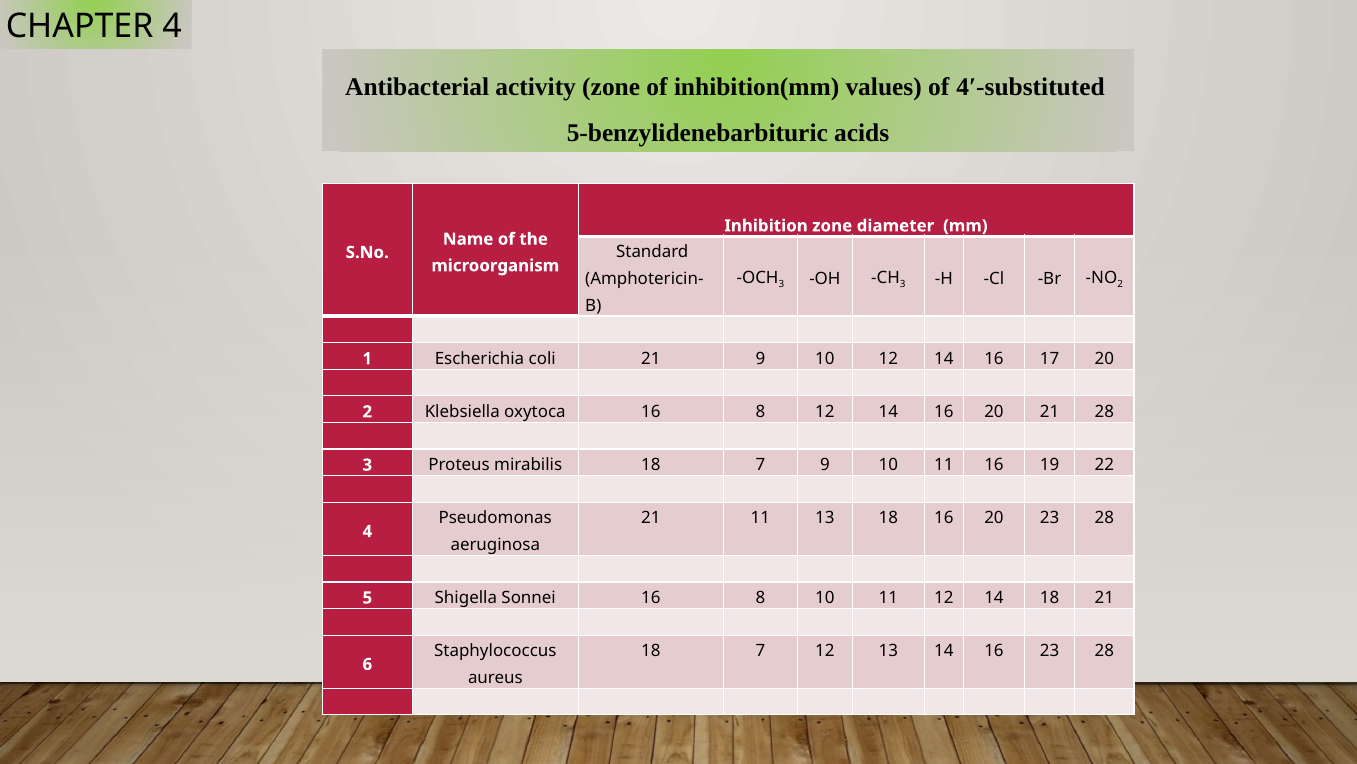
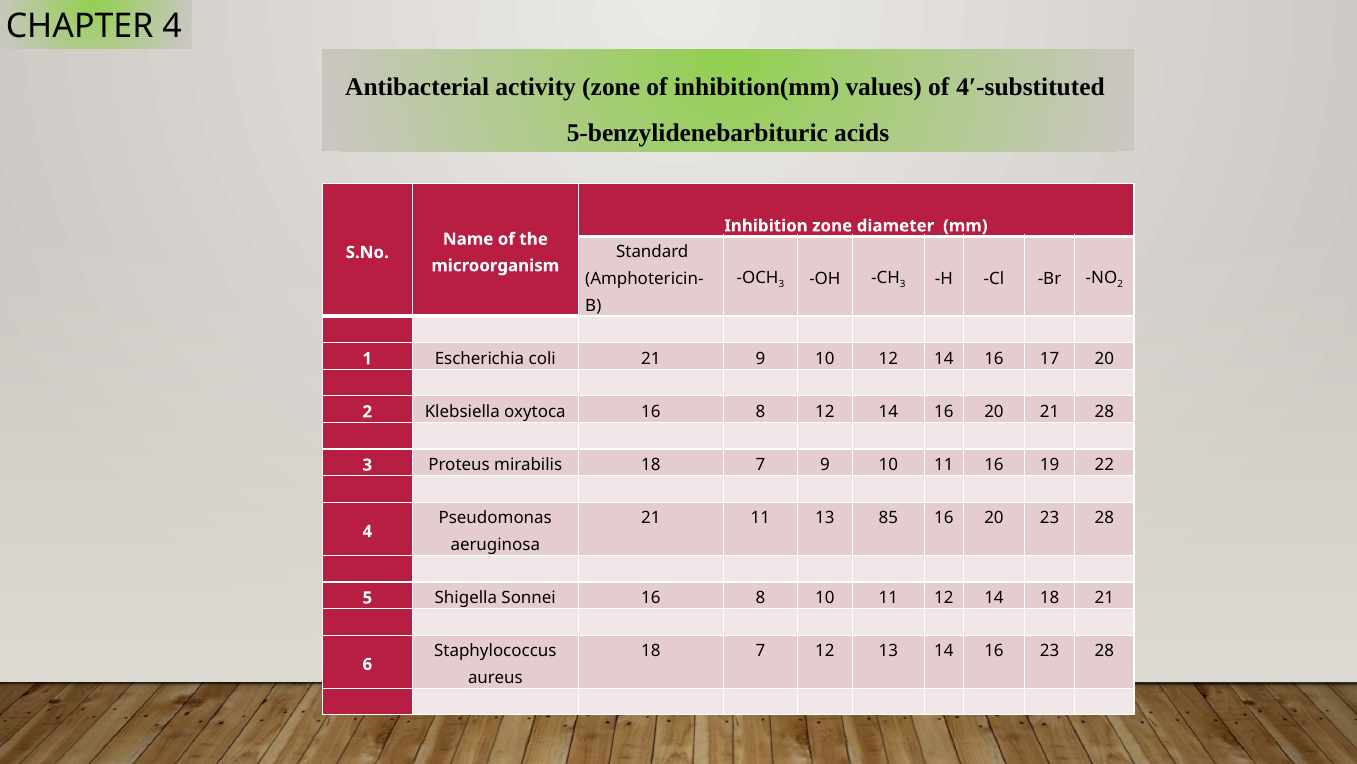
13 18: 18 -> 85
